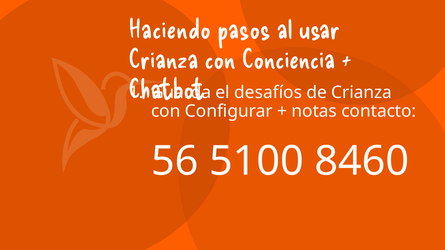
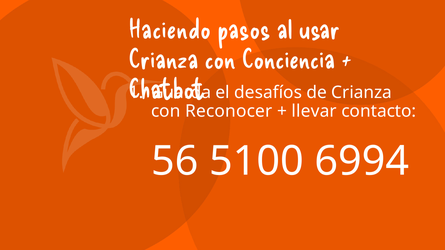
Configurar: Configurar -> Reconocer
notas: notas -> llevar
8460: 8460 -> 6994
